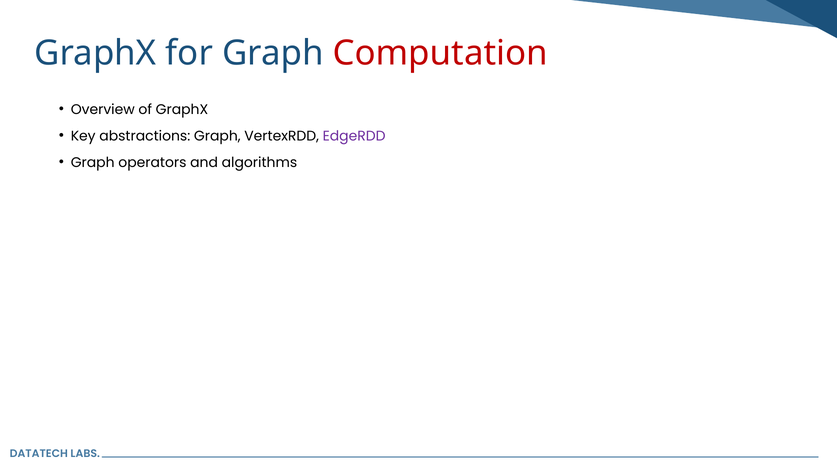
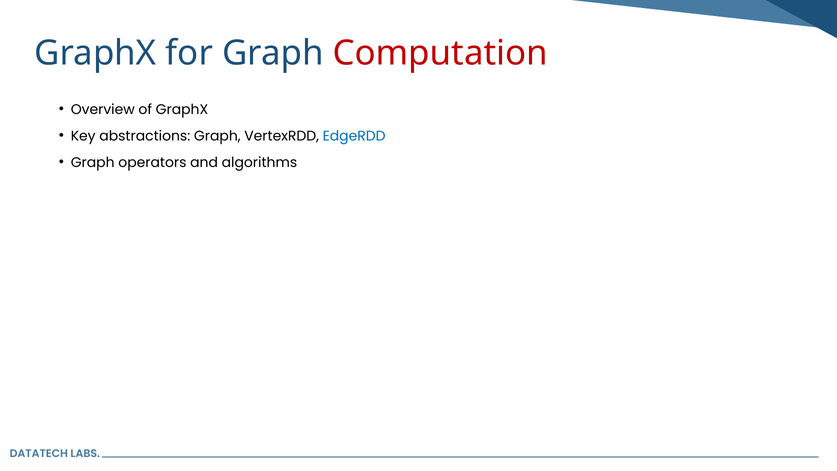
EdgeRDD colour: purple -> blue
